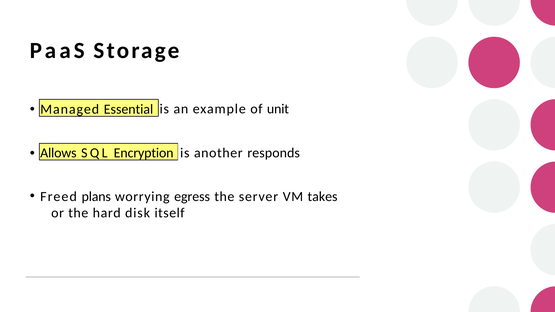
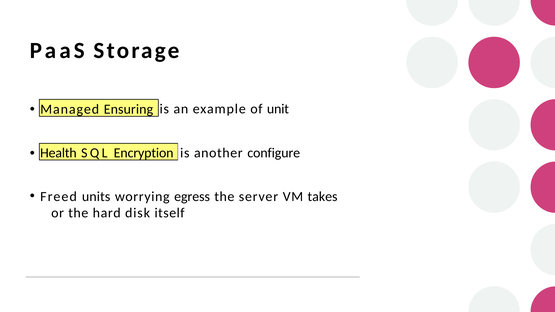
Essential: Essential -> Ensuring
Allows: Allows -> Health
responds: responds -> configure
plans: plans -> units
